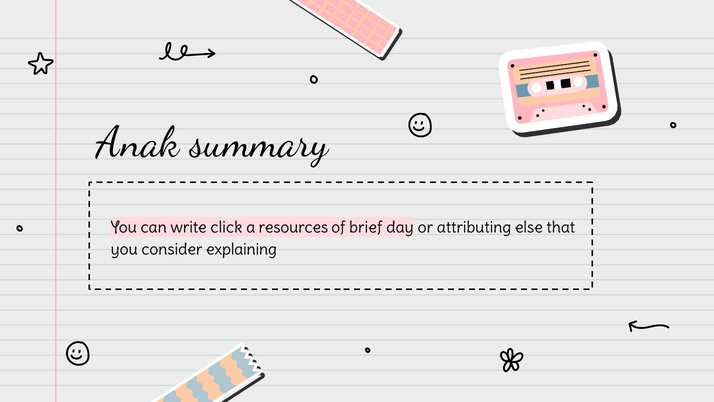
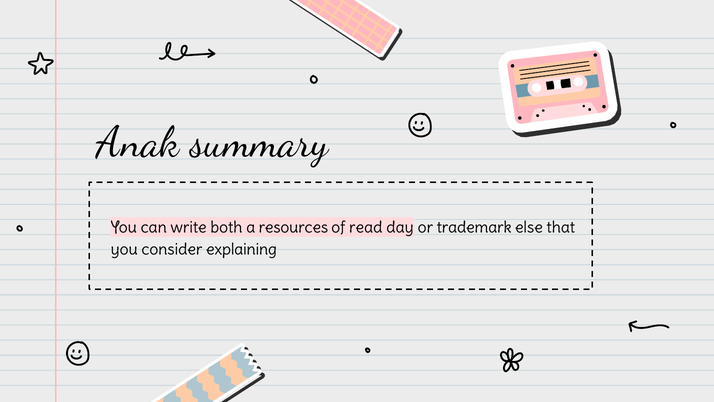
click: click -> both
brief: brief -> read
attributing: attributing -> trademark
